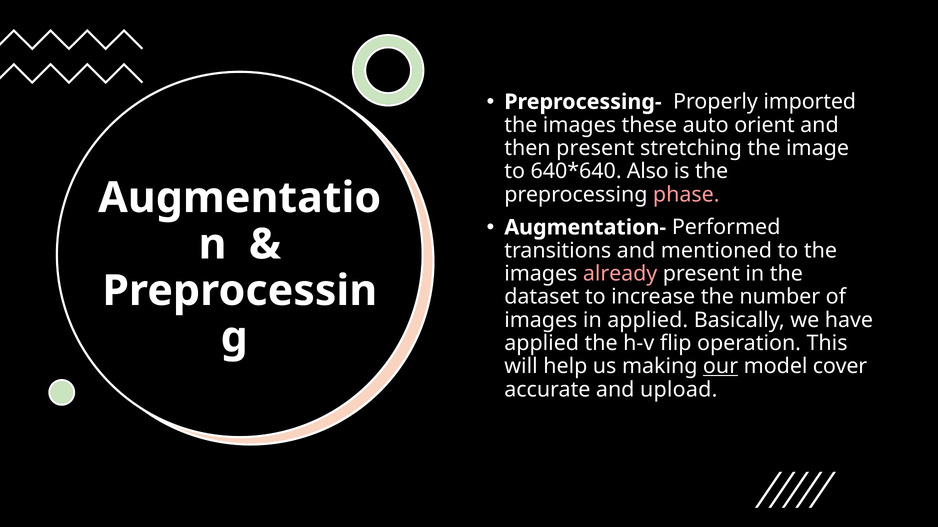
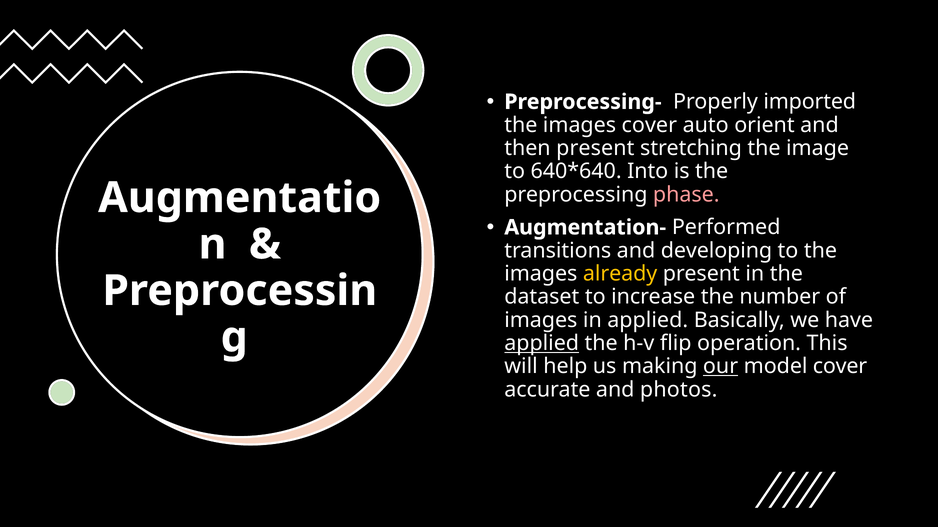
images these: these -> cover
Also: Also -> Into
mentioned: mentioned -> developing
already colour: pink -> yellow
applied at (542, 344) underline: none -> present
upload: upload -> photos
